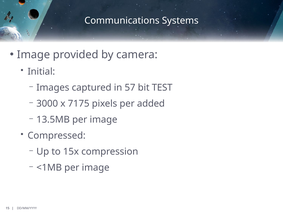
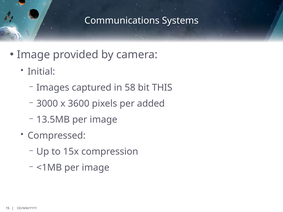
57: 57 -> 58
TEST: TEST -> THIS
7175: 7175 -> 3600
